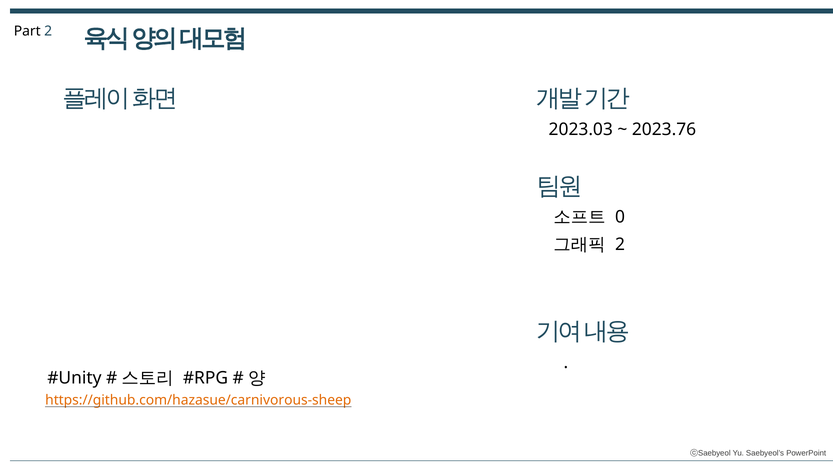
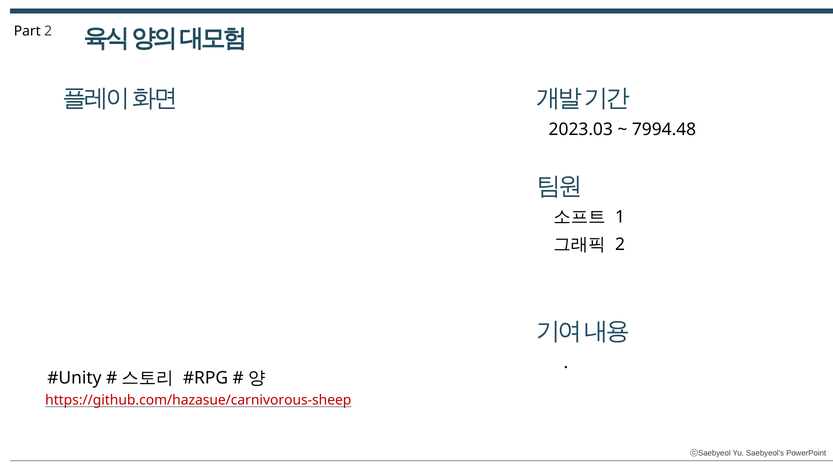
2023.76: 2023.76 -> 7994.48
0: 0 -> 1
https://github.com/hazasue/carnivorous-sheep colour: orange -> red
